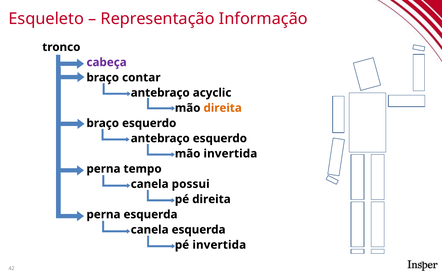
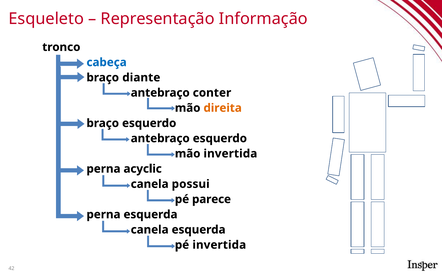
cabeça colour: purple -> blue
contar: contar -> diante
acyclic: acyclic -> conter
tempo: tempo -> acyclic
pé direita: direita -> parece
